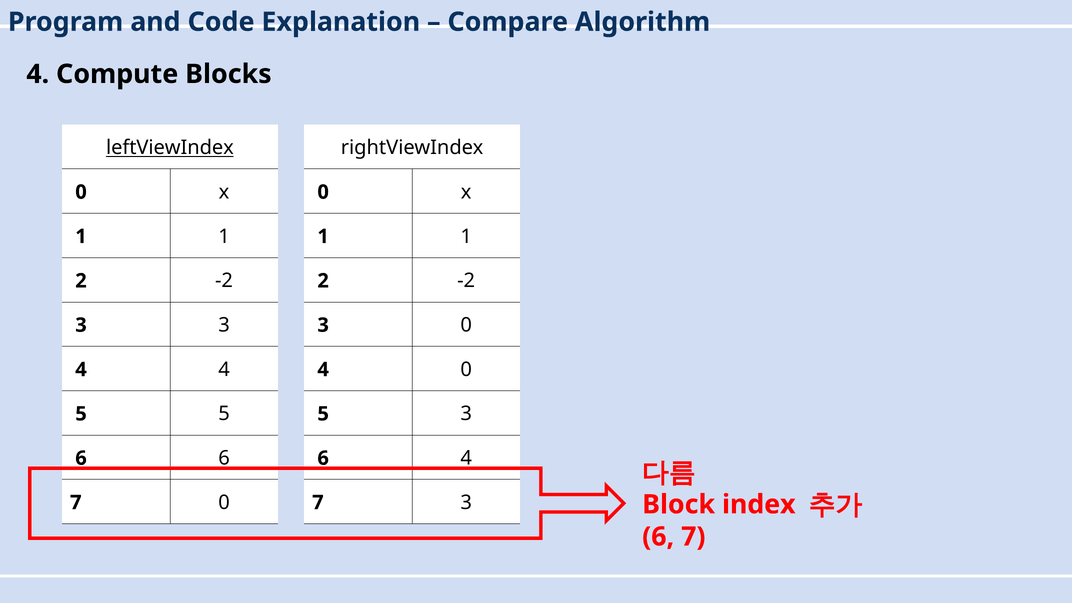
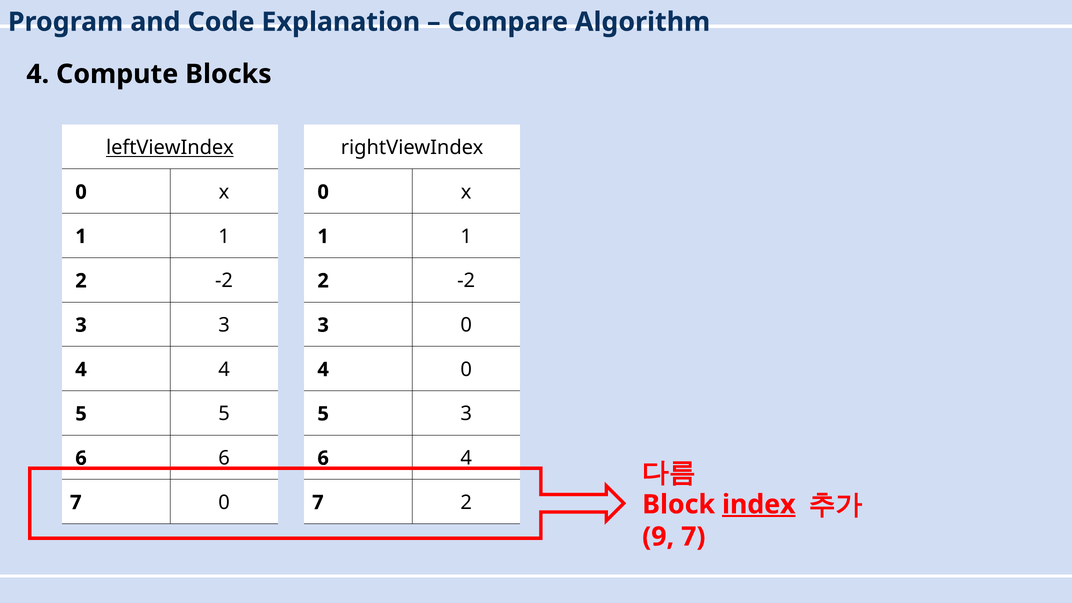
7 3: 3 -> 2
index underline: none -> present
6 at (658, 537): 6 -> 9
